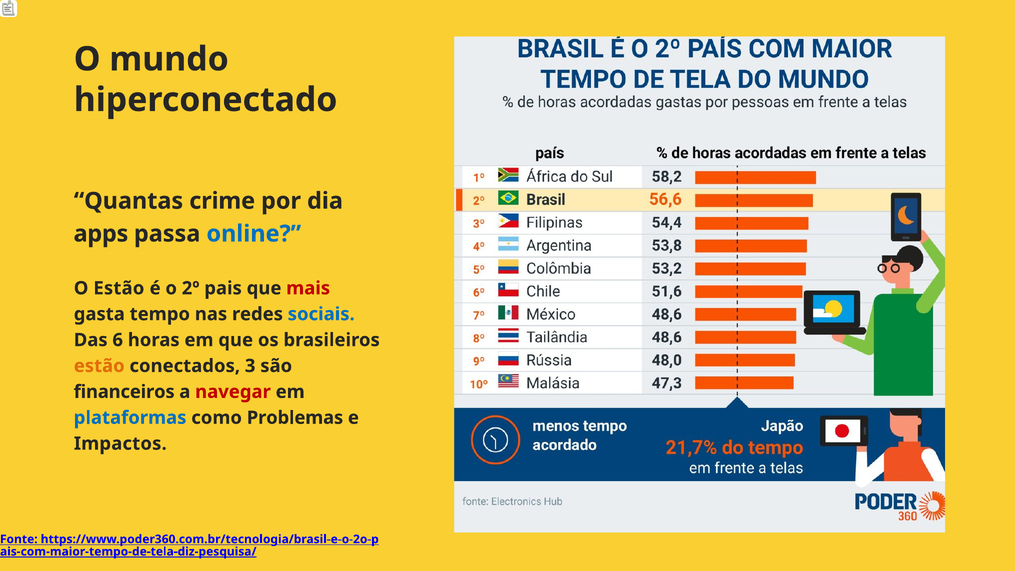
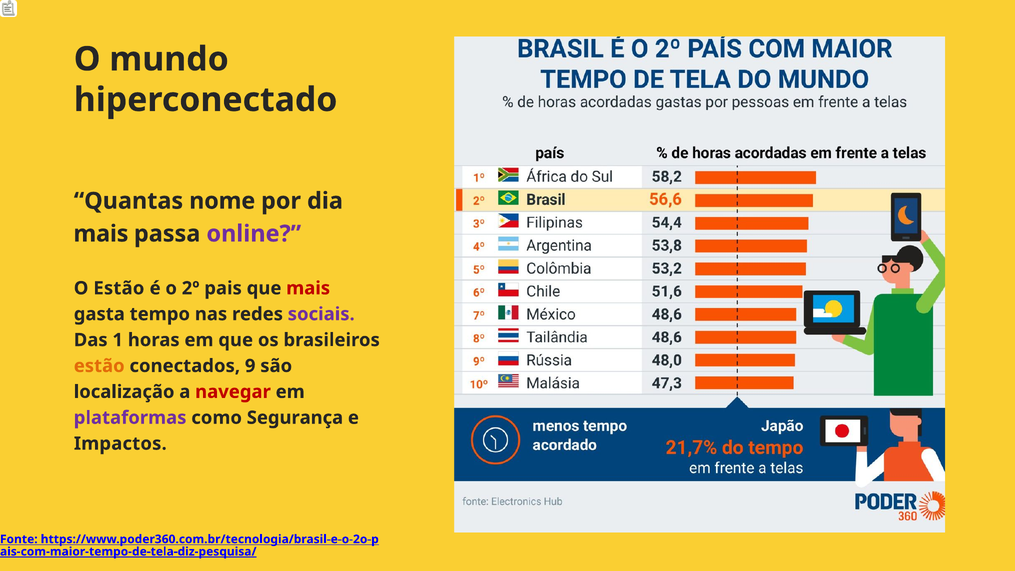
crime: crime -> nome
apps at (101, 234): apps -> mais
online colour: blue -> purple
sociais colour: blue -> purple
6: 6 -> 1
3: 3 -> 9
financeiros: financeiros -> localização
plataformas colour: blue -> purple
Problemas: Problemas -> Segurança
